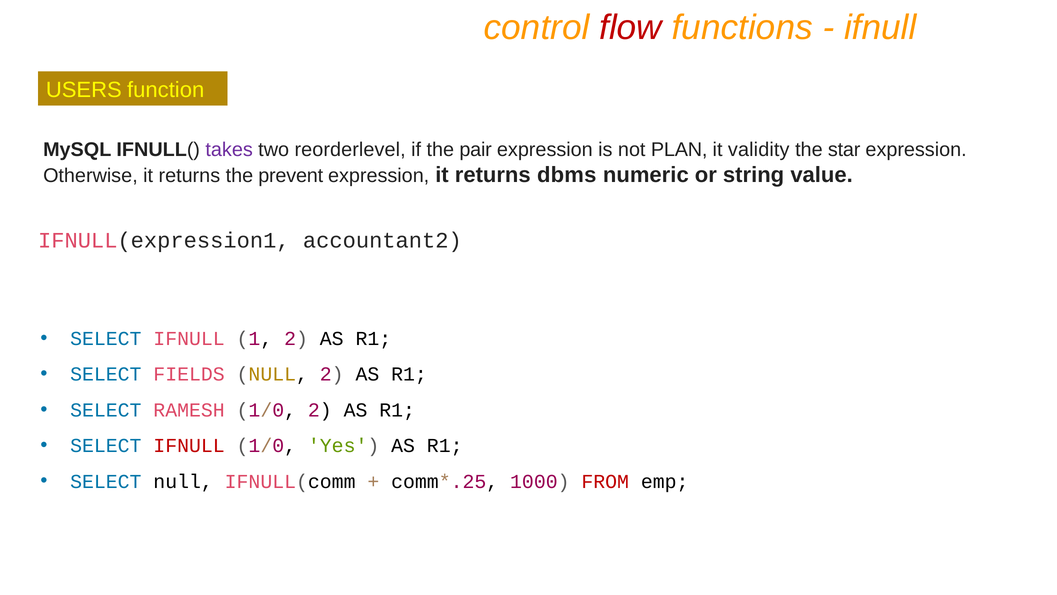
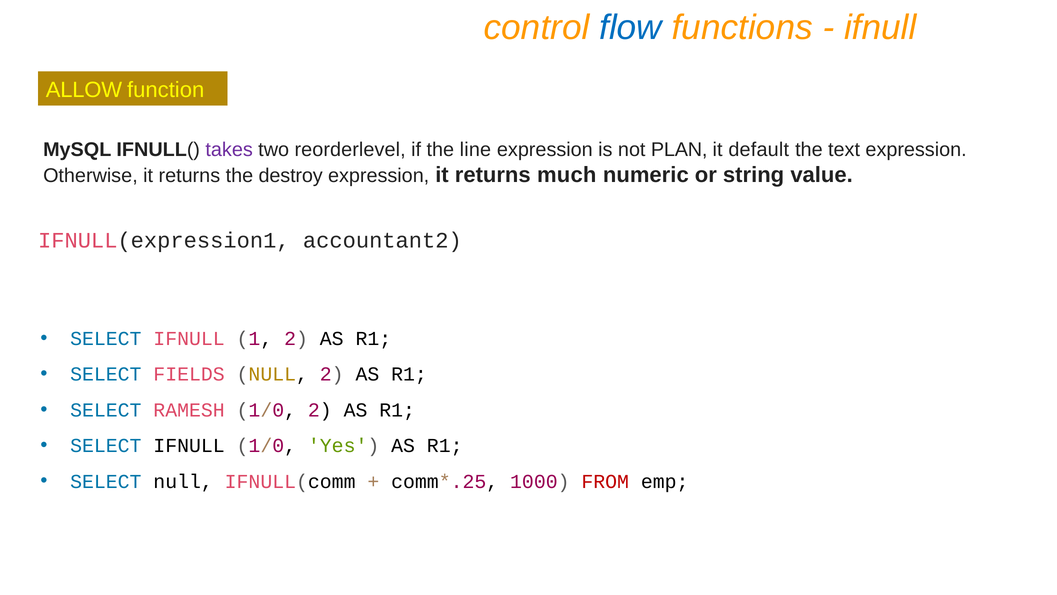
flow colour: red -> blue
USERS: USERS -> ALLOW
pair: pair -> line
validity: validity -> default
star: star -> text
prevent: prevent -> destroy
dbms: dbms -> much
IFNULL at (189, 445) colour: red -> black
